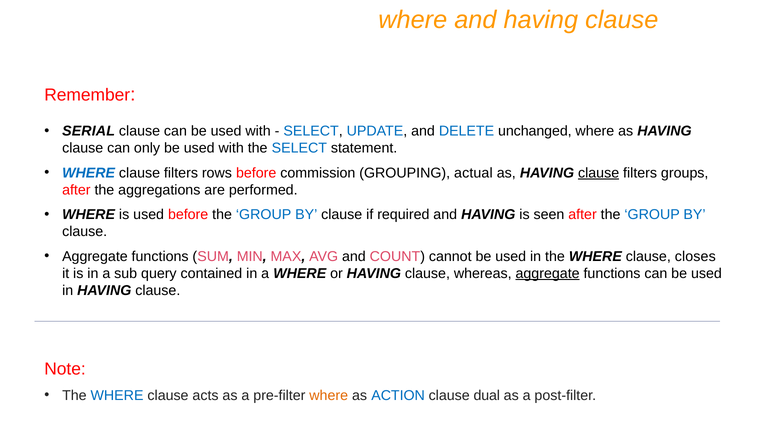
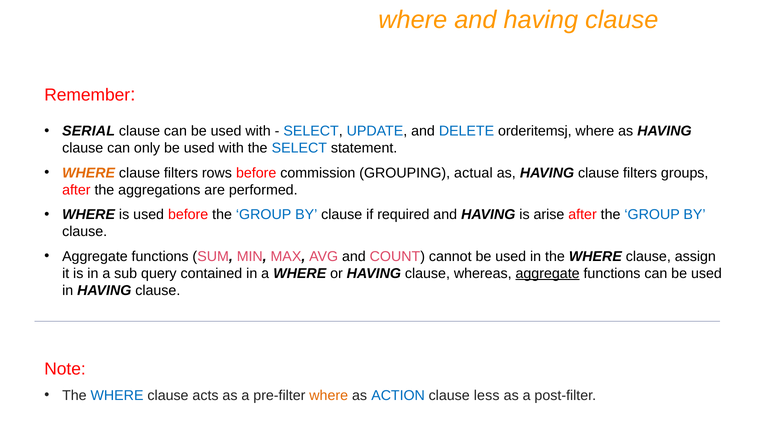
unchanged: unchanged -> orderitemsj
WHERE at (89, 173) colour: blue -> orange
clause at (599, 173) underline: present -> none
seen: seen -> arise
closes: closes -> assign
dual: dual -> less
